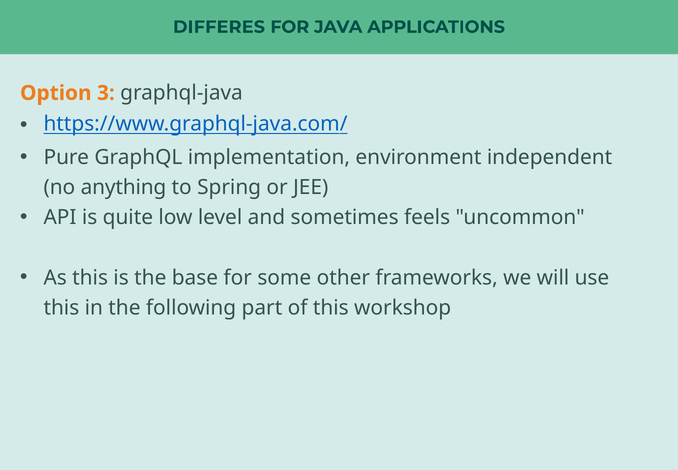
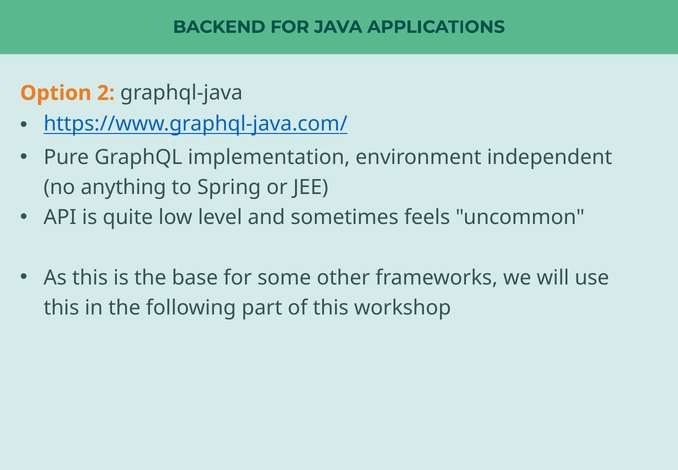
DIFFERES: DIFFERES -> BACKEND
3: 3 -> 2
